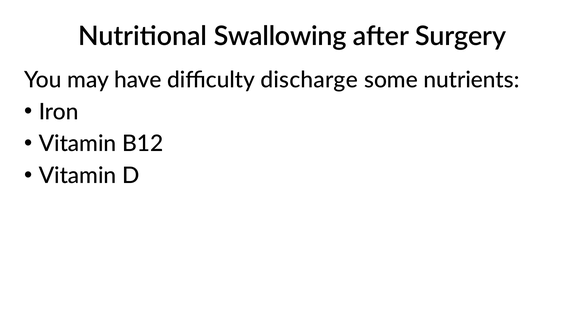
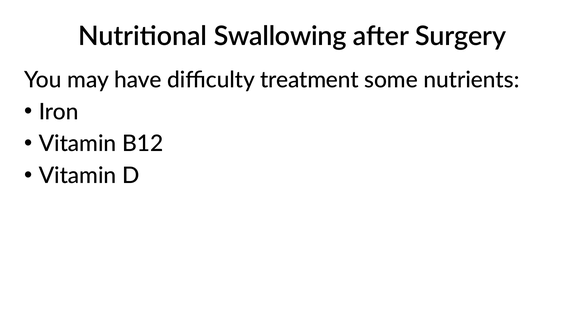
discharge: discharge -> treatment
